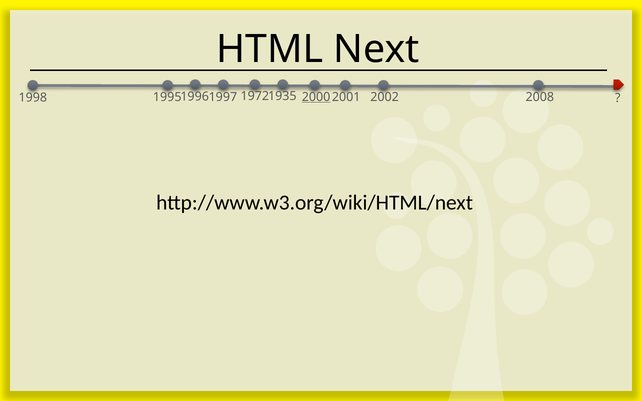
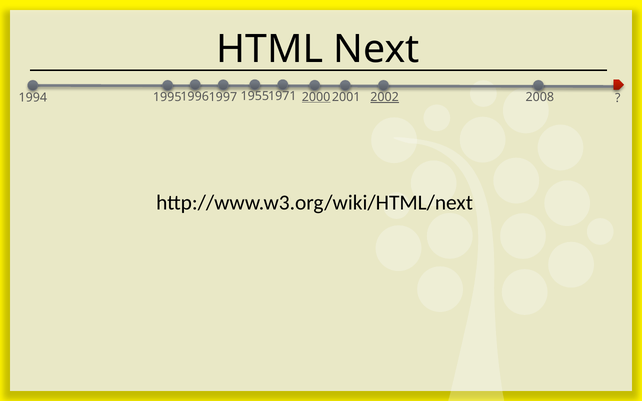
1972: 1972 -> 1955
1935: 1935 -> 1971
2002 underline: none -> present
1998: 1998 -> 1994
